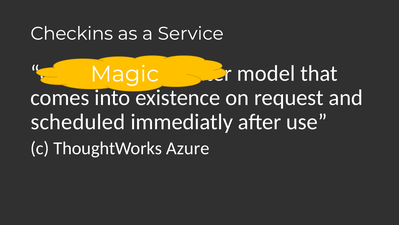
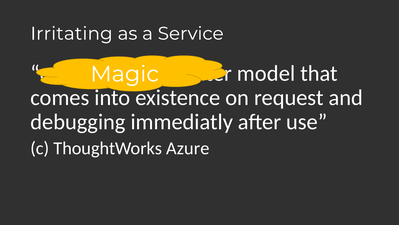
Checkins: Checkins -> Irritating
scheduled: scheduled -> debugging
